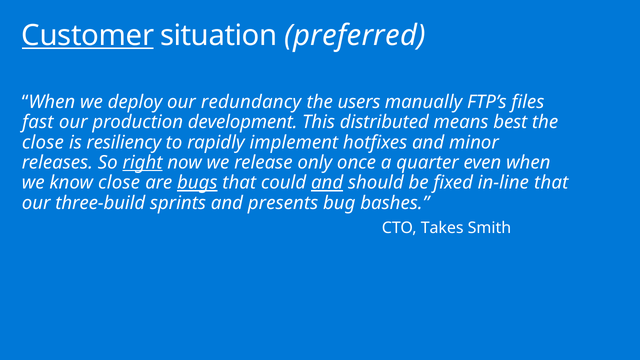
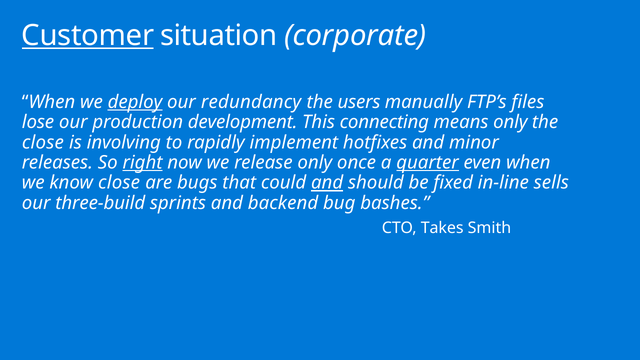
preferred: preferred -> corporate
deploy underline: none -> present
fast: fast -> lose
distributed: distributed -> connecting
means best: best -> only
resiliency: resiliency -> involving
quarter underline: none -> present
bugs underline: present -> none
in-line that: that -> sells
presents: presents -> backend
